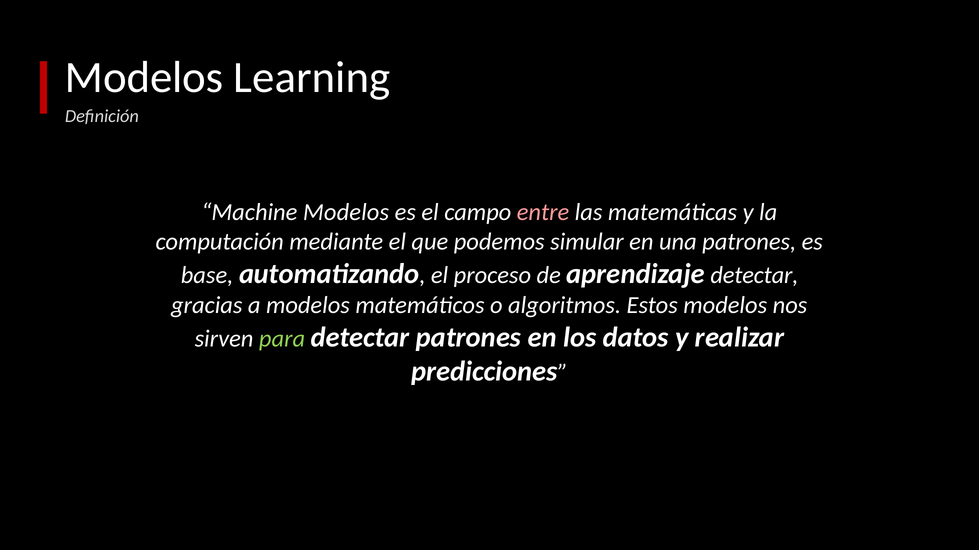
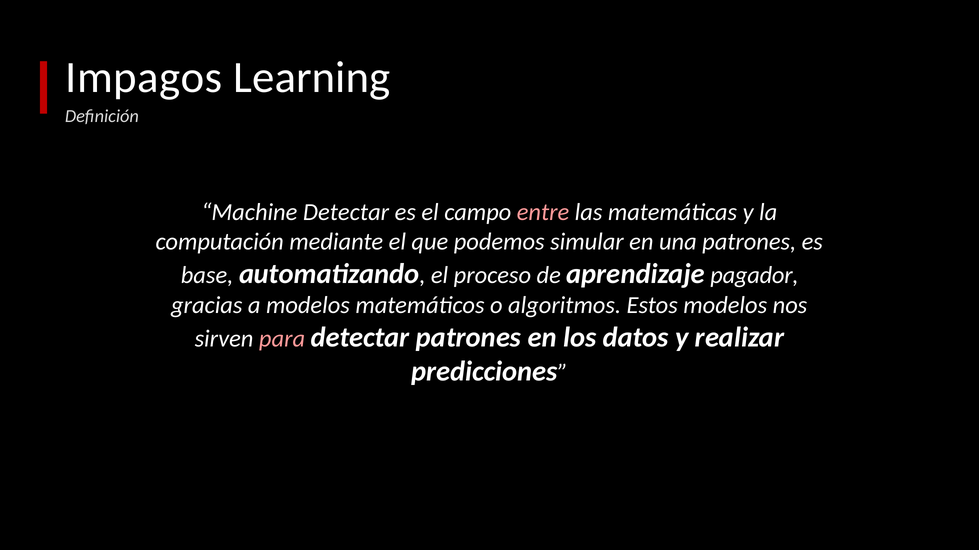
Modelos at (144, 78): Modelos -> Impagos
Machine Modelos: Modelos -> Detectar
aprendizaje detectar: detectar -> pagador
para colour: light green -> pink
